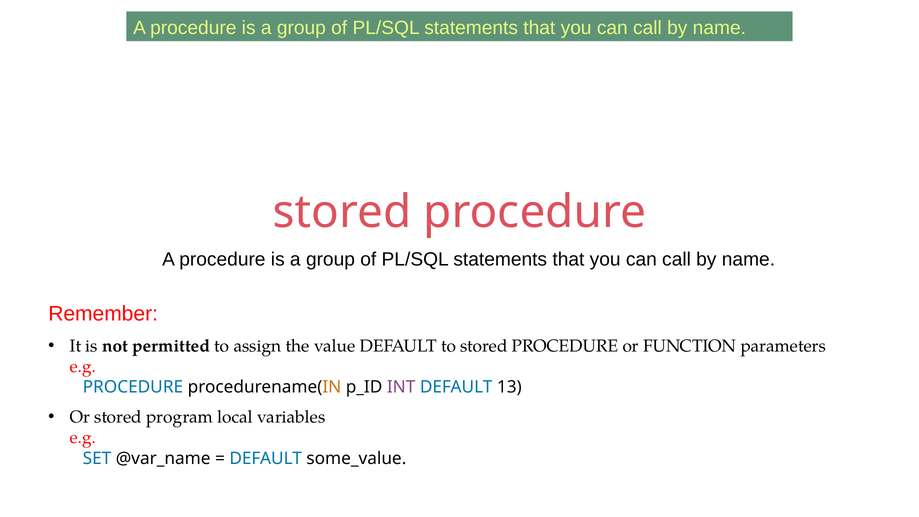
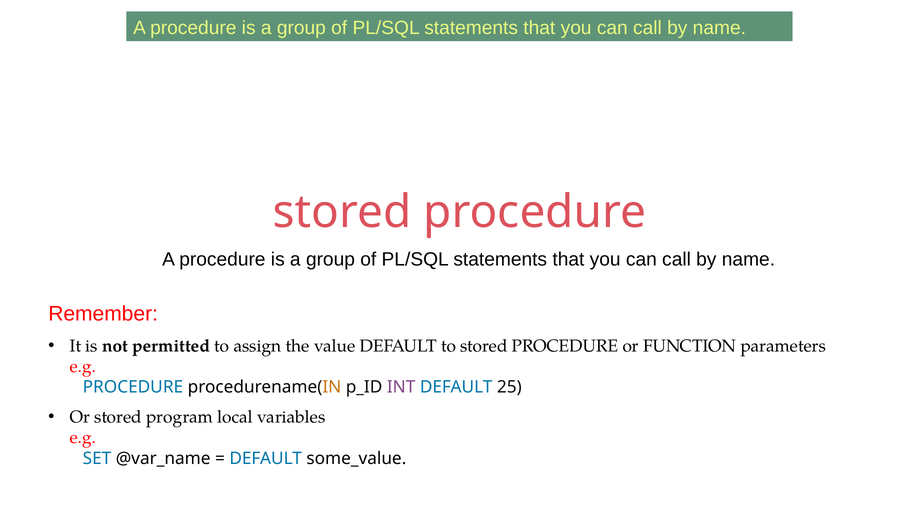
13: 13 -> 25
